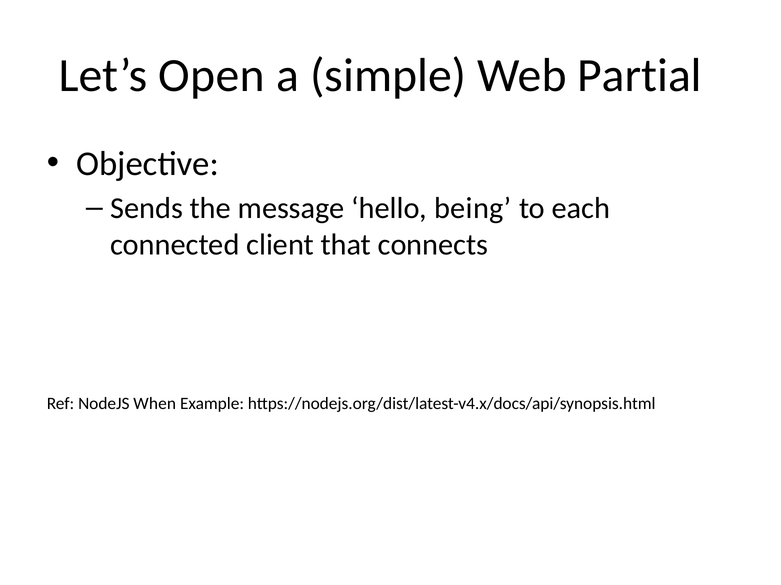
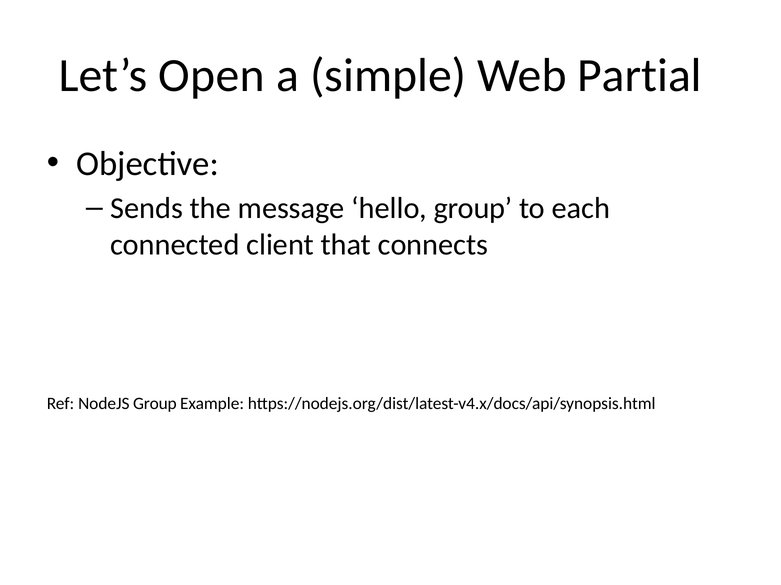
hello being: being -> group
NodeJS When: When -> Group
